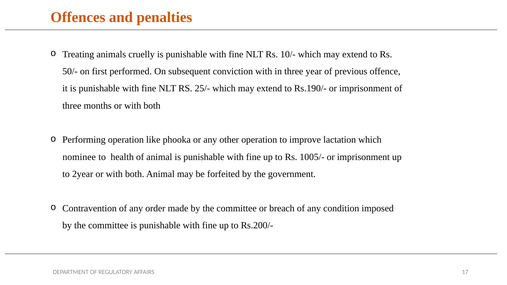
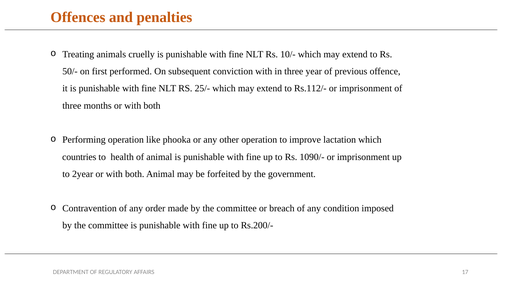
Rs.190/-: Rs.190/- -> Rs.112/-
nominee: nominee -> countries
1005/-: 1005/- -> 1090/-
